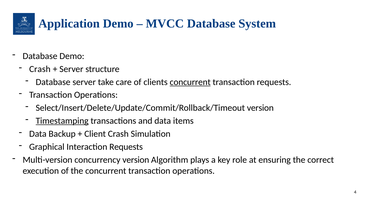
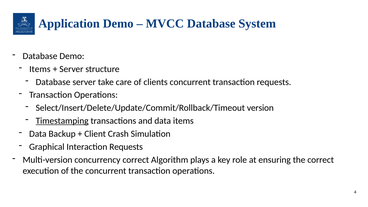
Crash at (40, 69): Crash -> Items
concurrent at (190, 82) underline: present -> none
concurrency version: version -> correct
